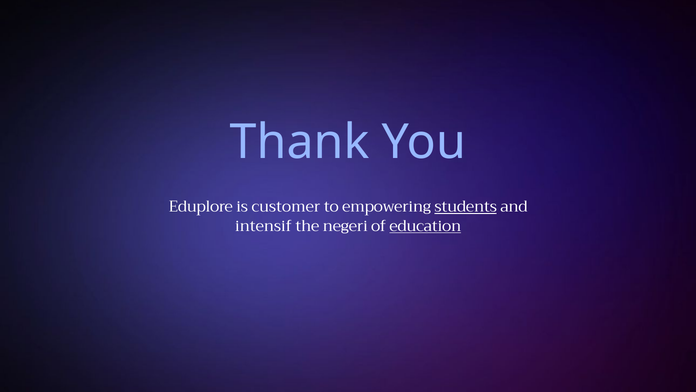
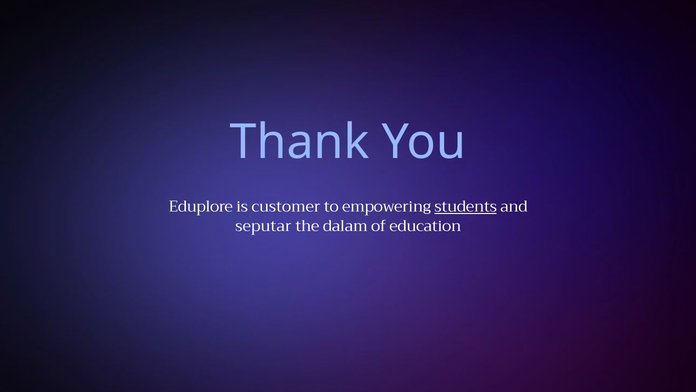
intensif: intensif -> seputar
negeri: negeri -> dalam
education underline: present -> none
